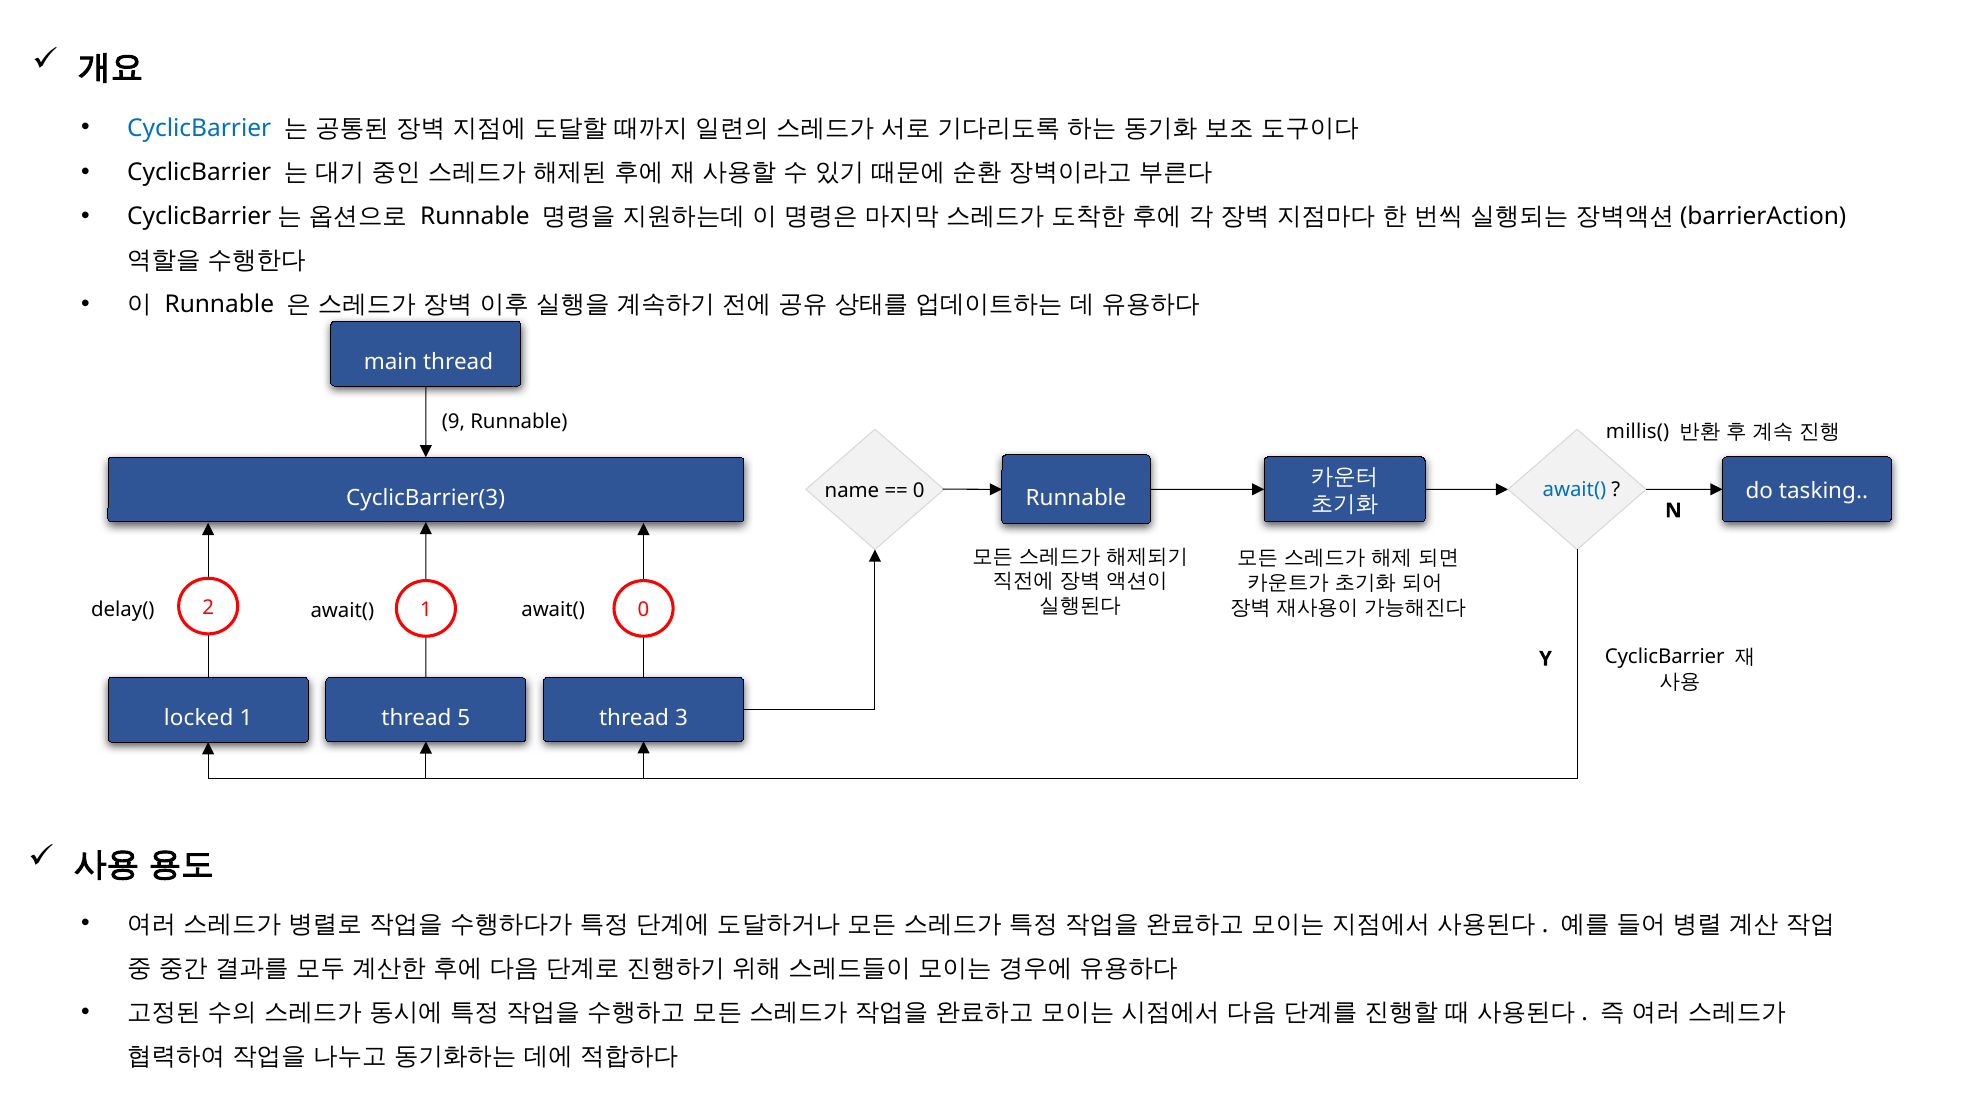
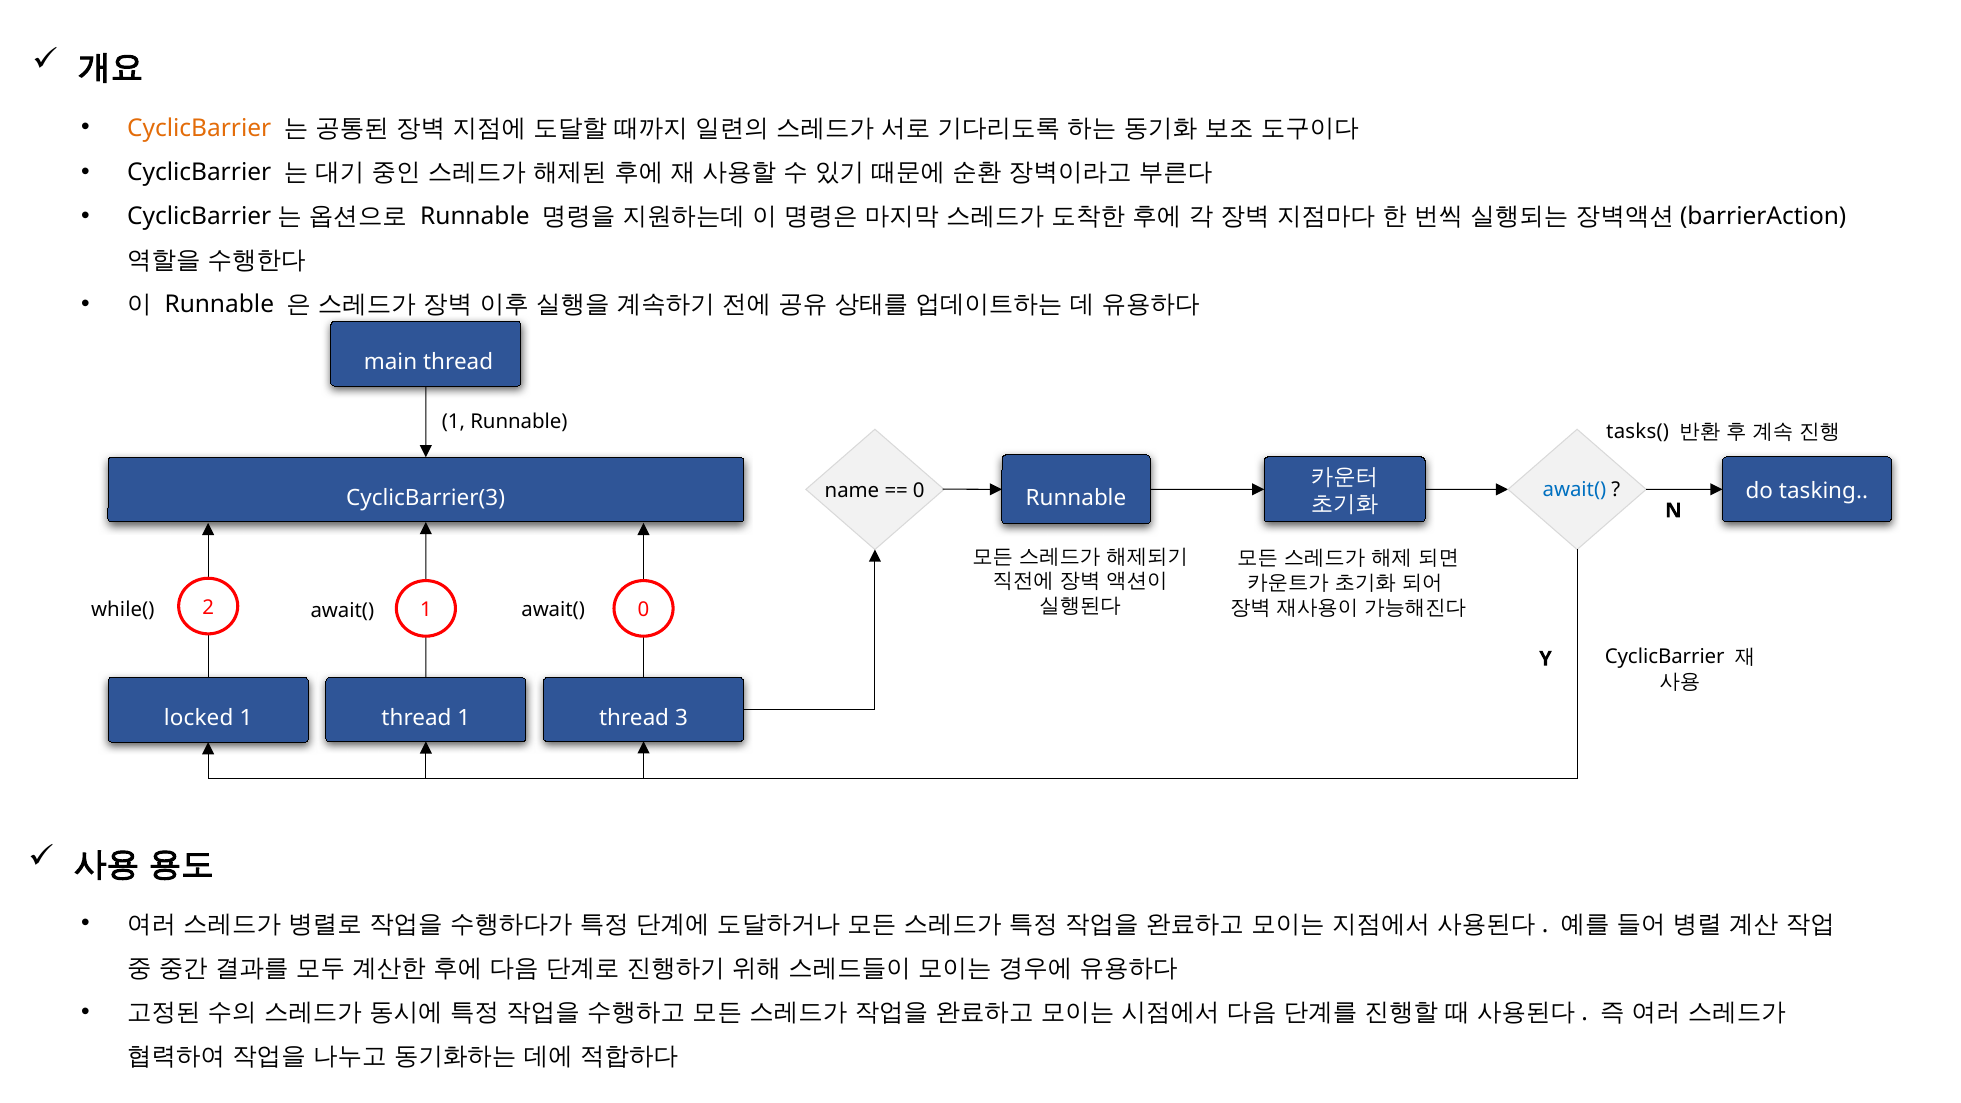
CyclicBarrier at (199, 128) colour: blue -> orange
9 at (454, 422): 9 -> 1
millis(: millis( -> tasks(
delay(: delay( -> while(
thread 5: 5 -> 1
